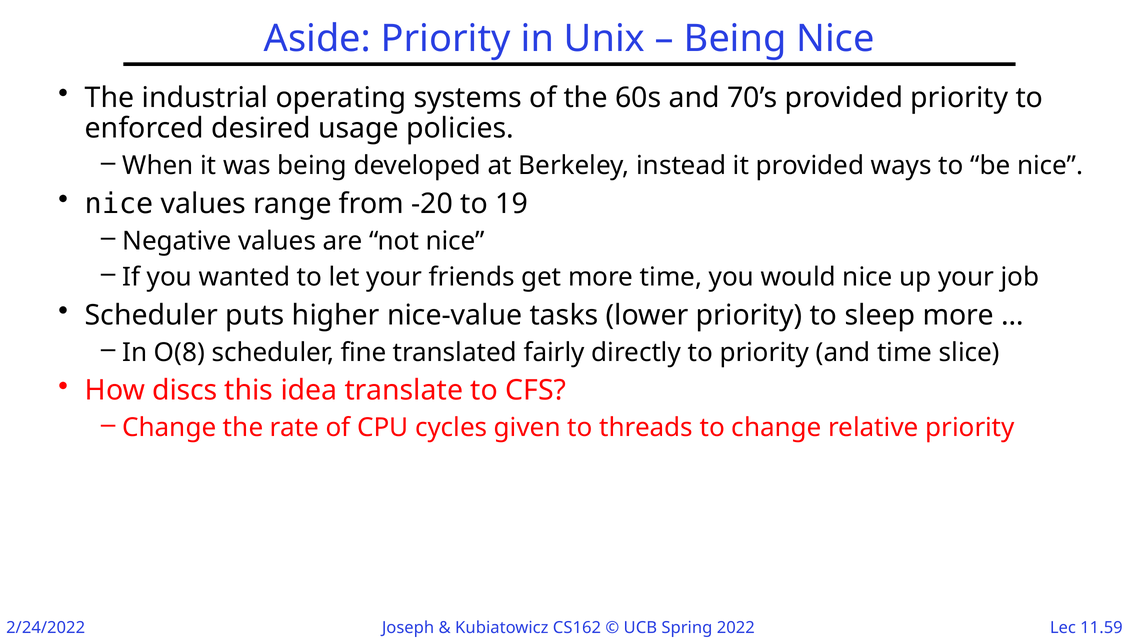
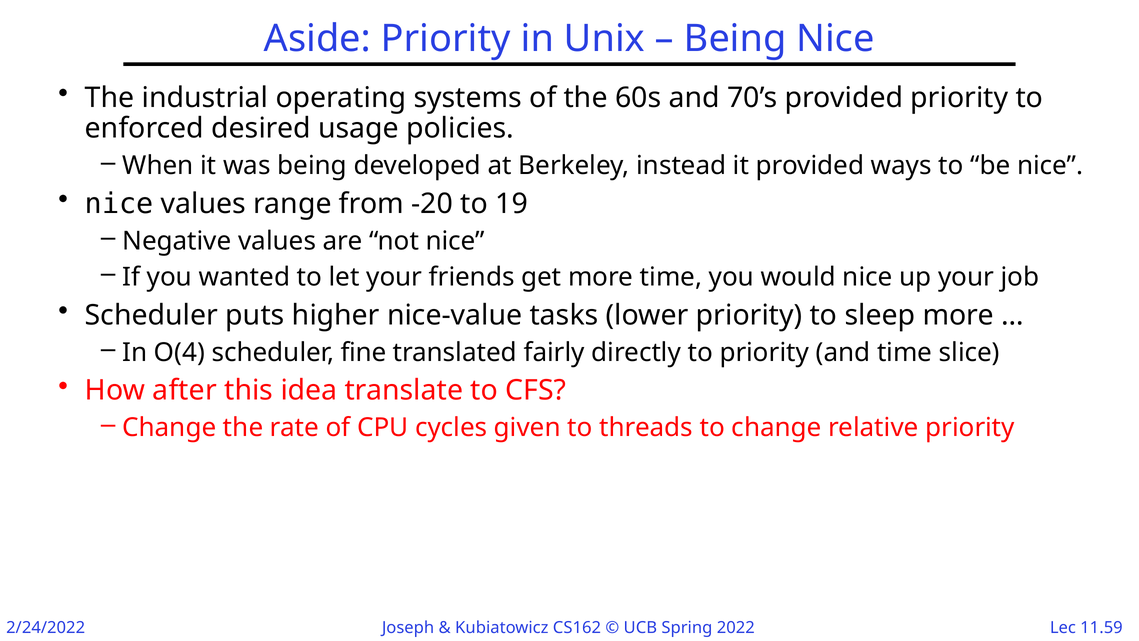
O(8: O(8 -> O(4
discs: discs -> after
